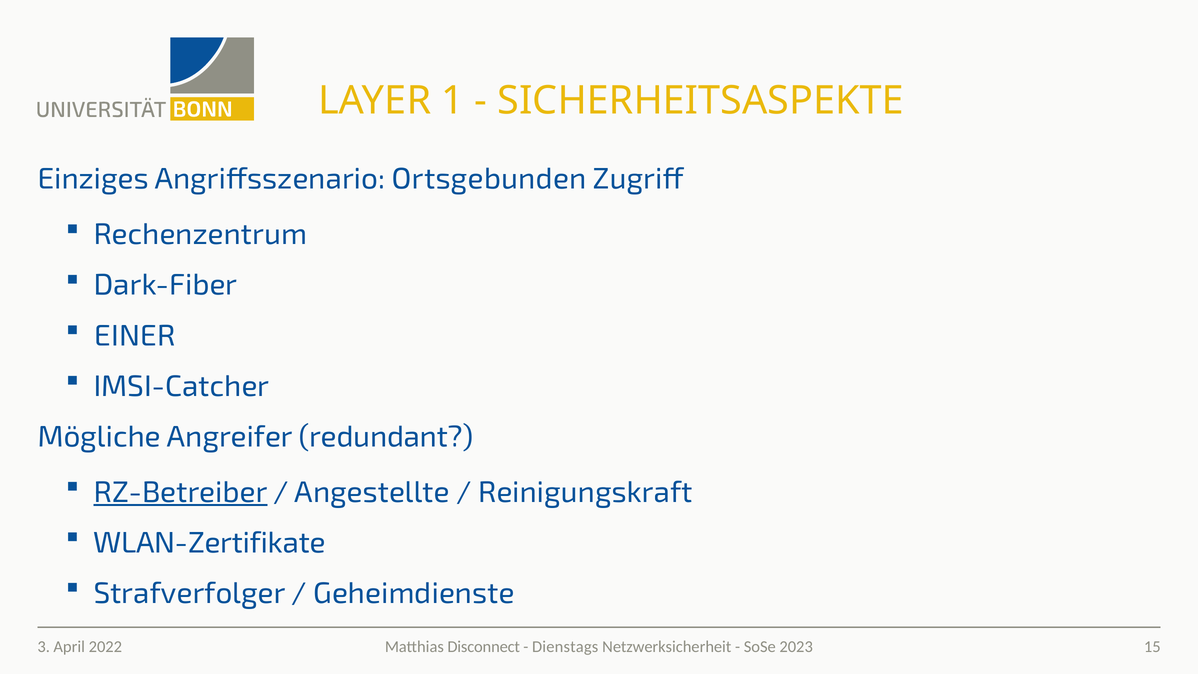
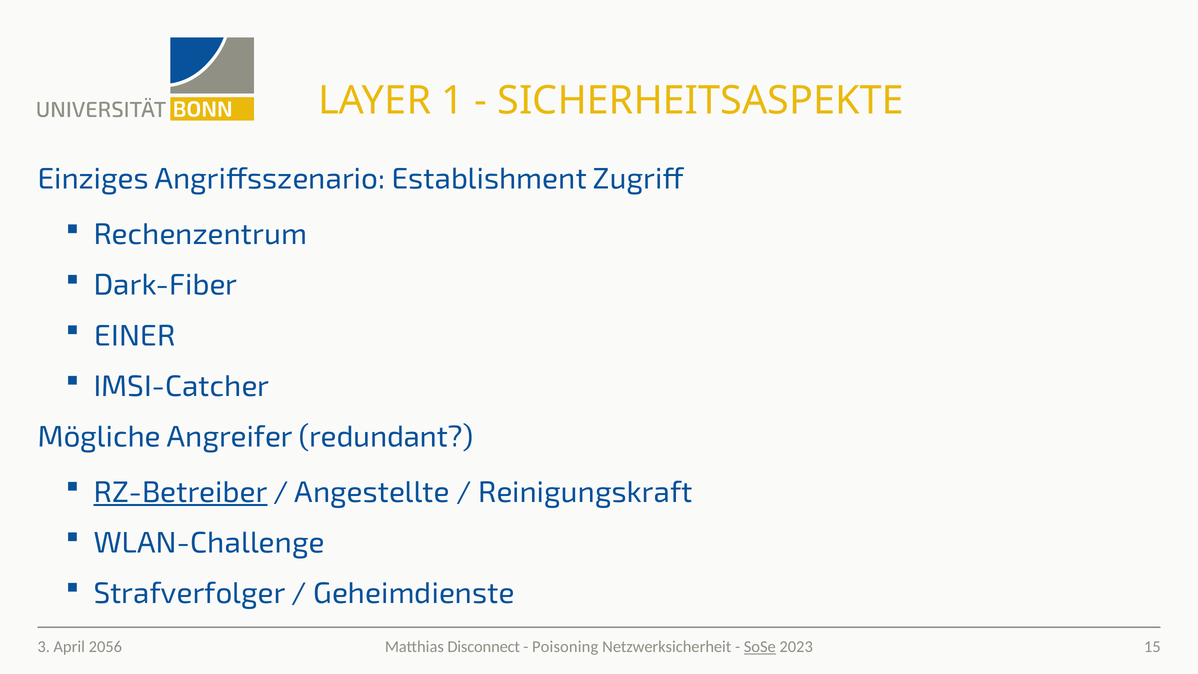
Ortsgebunden: Ortsgebunden -> Establishment
WLAN-Zertifikate: WLAN-Zertifikate -> WLAN-Challenge
Dienstags: Dienstags -> Poisoning
SoSe underline: none -> present
2022: 2022 -> 2056
